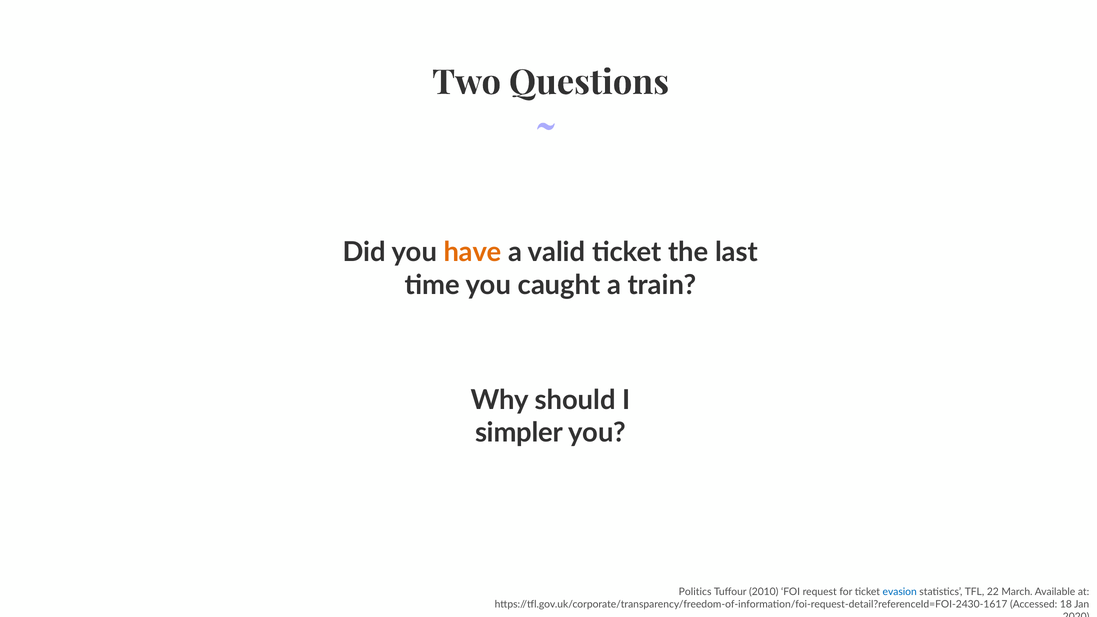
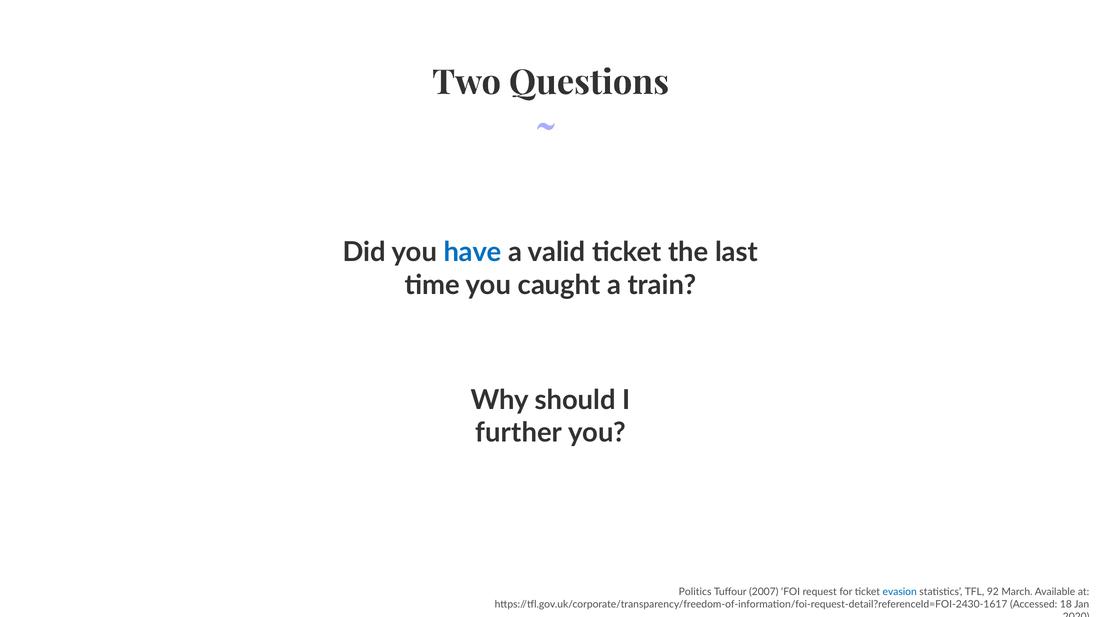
have colour: orange -> blue
simpler: simpler -> further
2010: 2010 -> 2007
22: 22 -> 92
